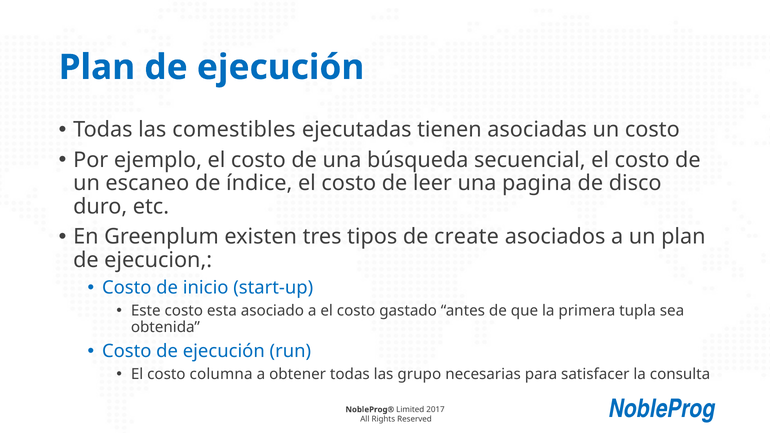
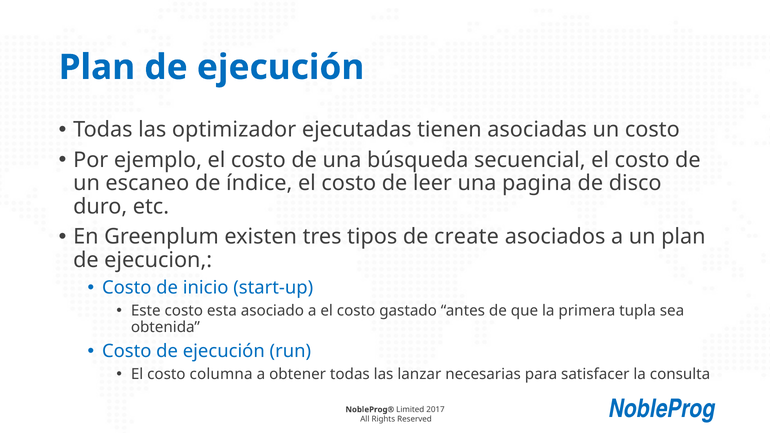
comestibles: comestibles -> optimizador
grupo: grupo -> lanzar
